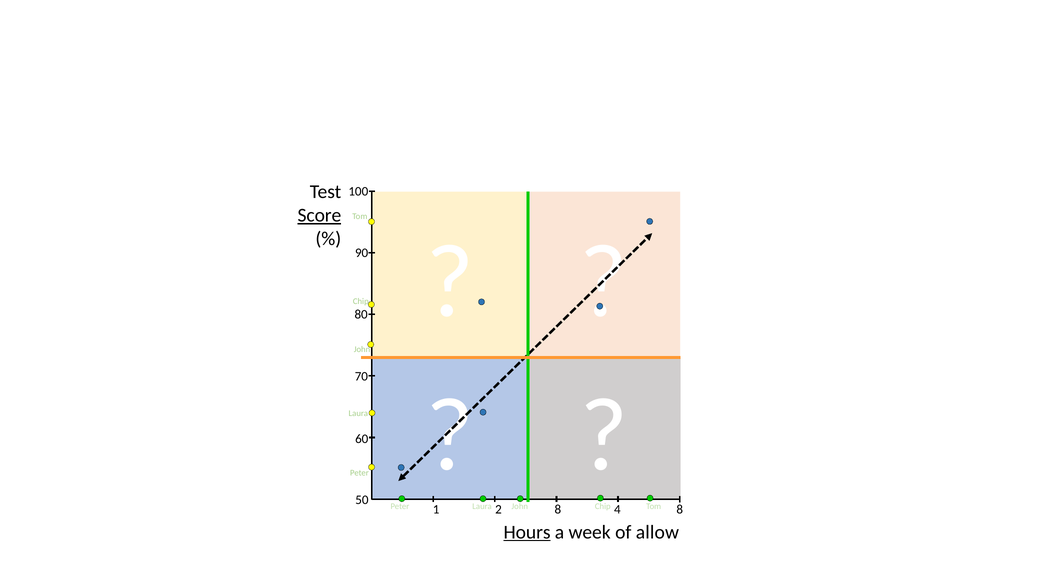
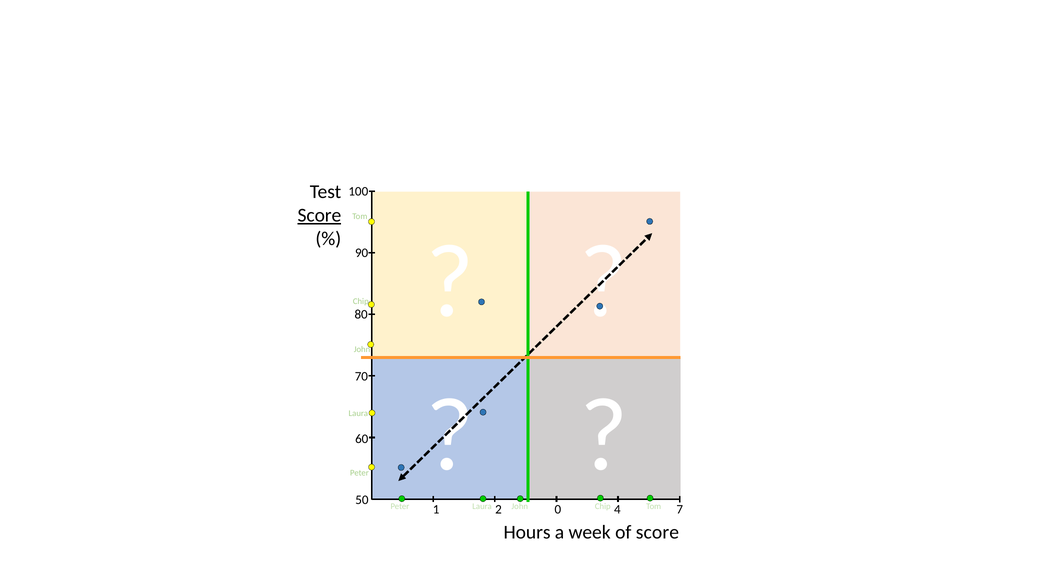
2 8: 8 -> 0
4 8: 8 -> 7
Hours underline: present -> none
of allow: allow -> score
